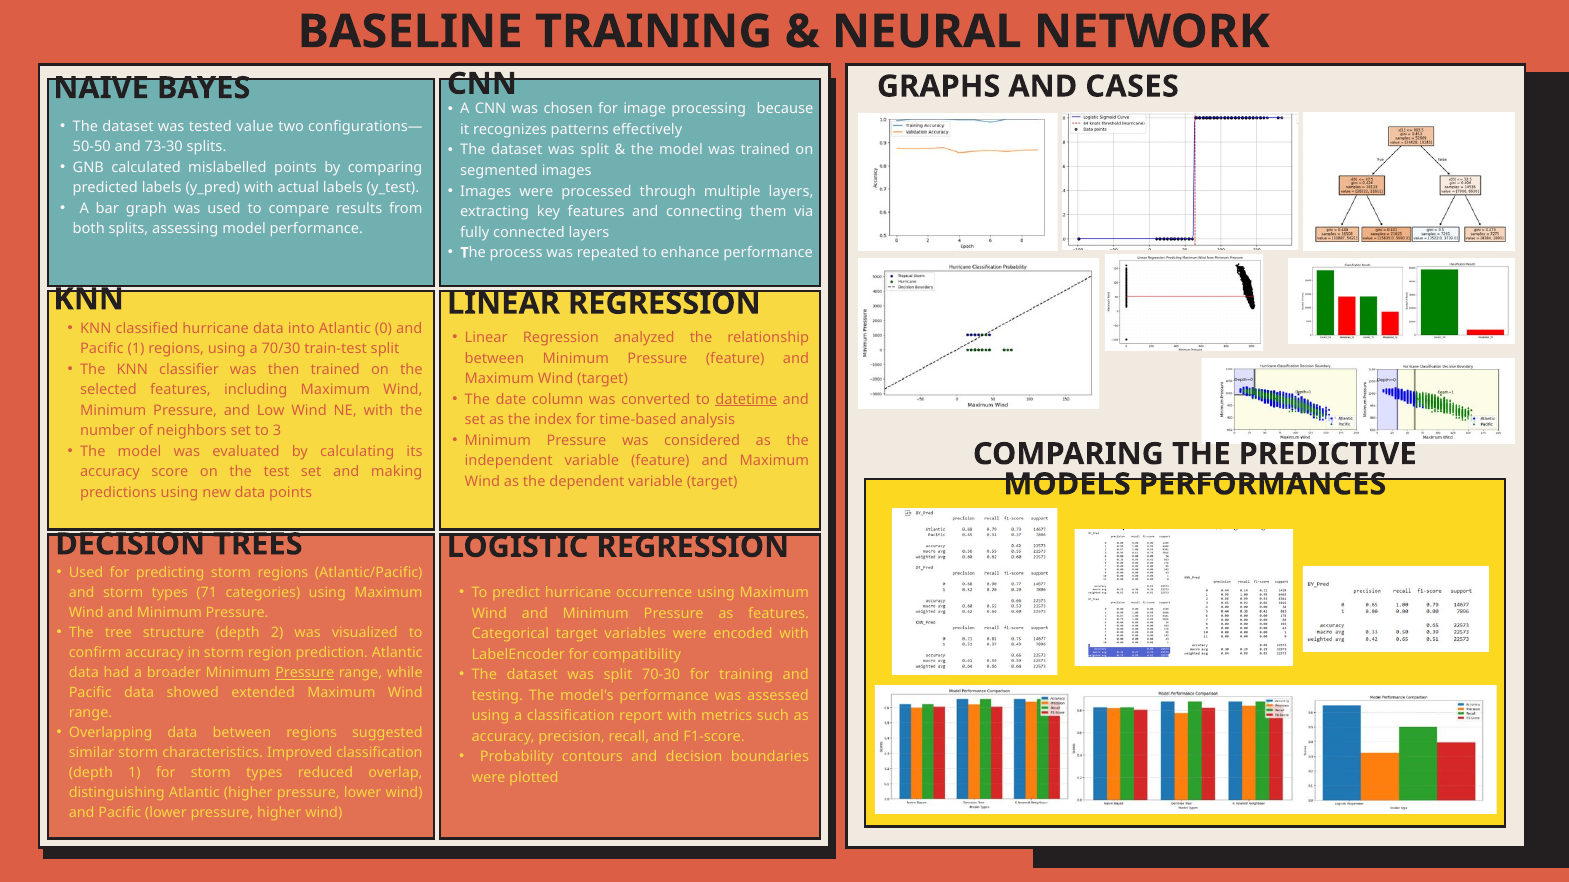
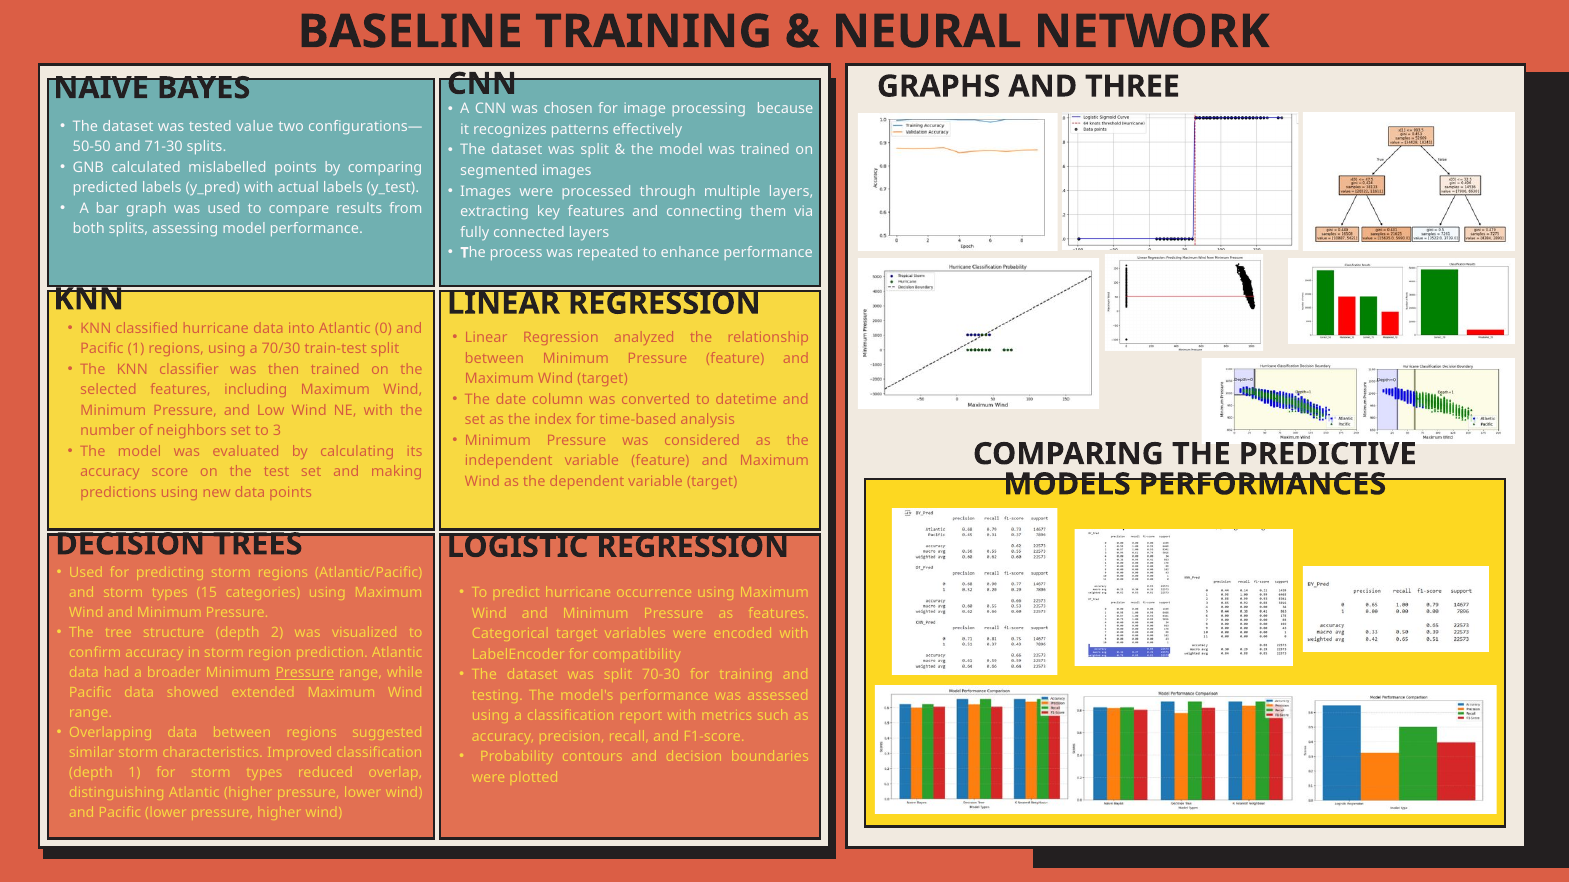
CASES: CASES -> THREE
73-30: 73-30 -> 71-30
datetime underline: present -> none
71: 71 -> 15
